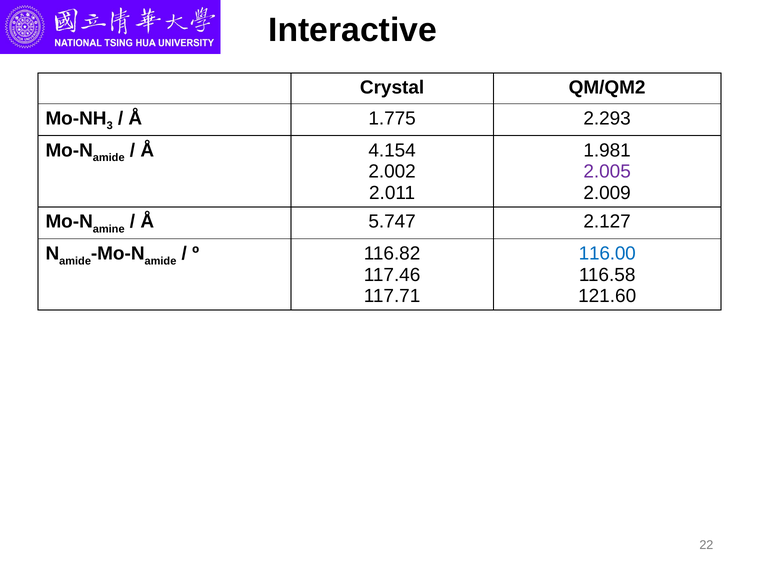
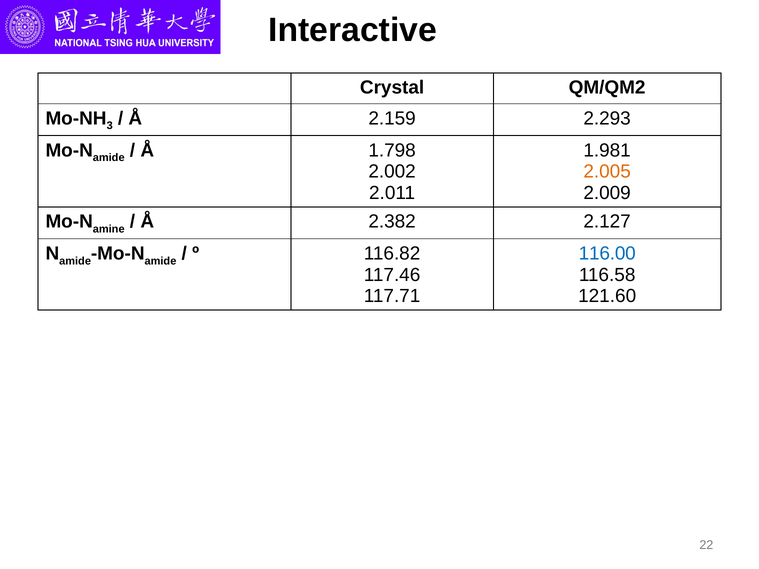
1.775: 1.775 -> 2.159
4.154: 4.154 -> 1.798
2.005 colour: purple -> orange
5.747: 5.747 -> 2.382
